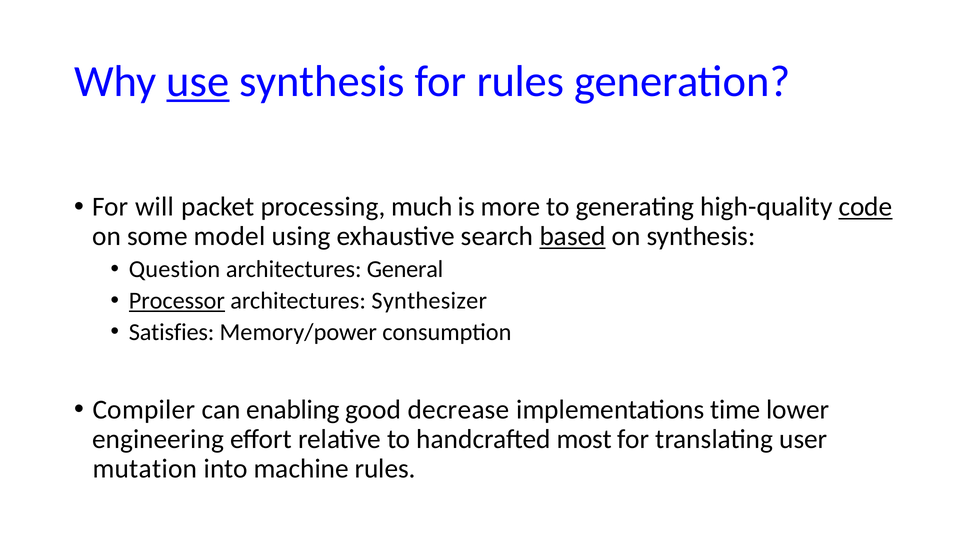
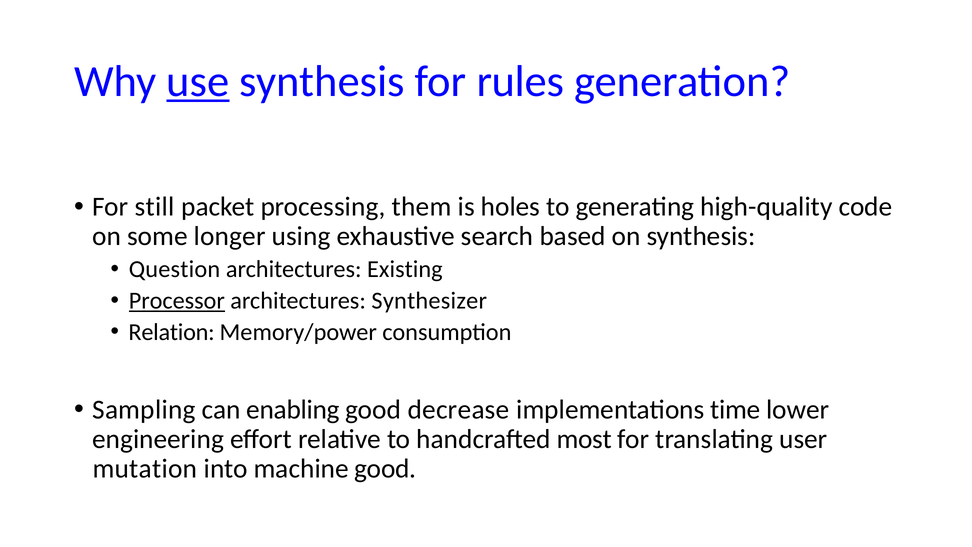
will: will -> still
much: much -> them
more: more -> holes
code underline: present -> none
model: model -> longer
based underline: present -> none
General: General -> Existing
Satisfies: Satisfies -> Relation
Compiler: Compiler -> Sampling
machine rules: rules -> good
